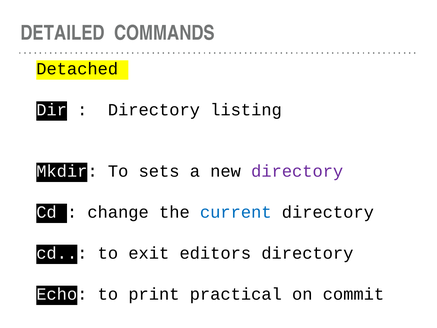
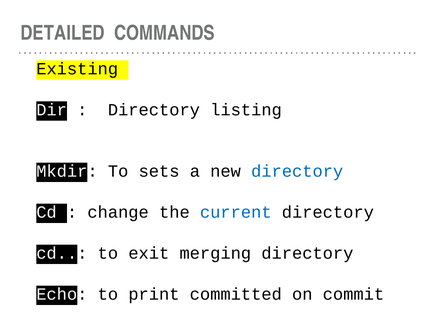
Detached: Detached -> Existing
directory at (297, 171) colour: purple -> blue
editors: editors -> merging
practical: practical -> committed
